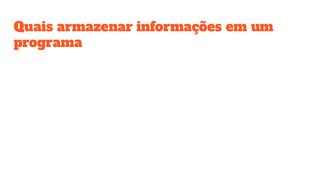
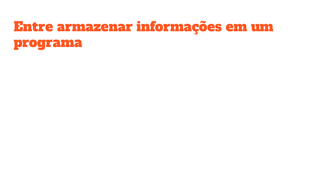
Quais: Quais -> Entre
